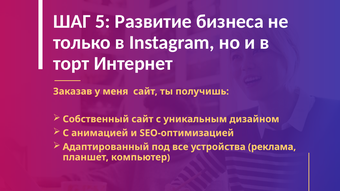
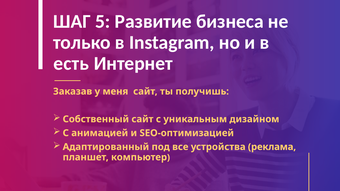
торт: торт -> есть
